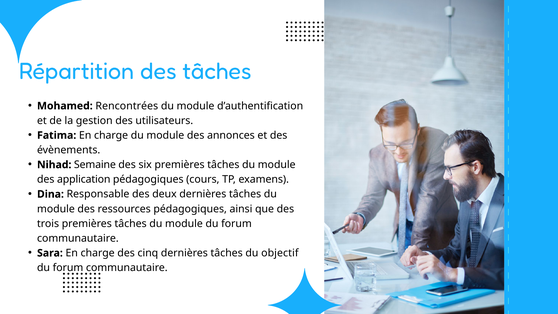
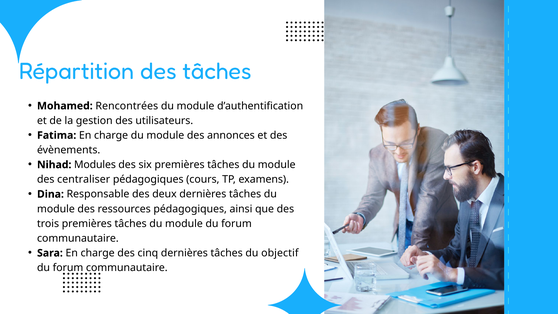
Semaine: Semaine -> Modules
application: application -> centraliser
